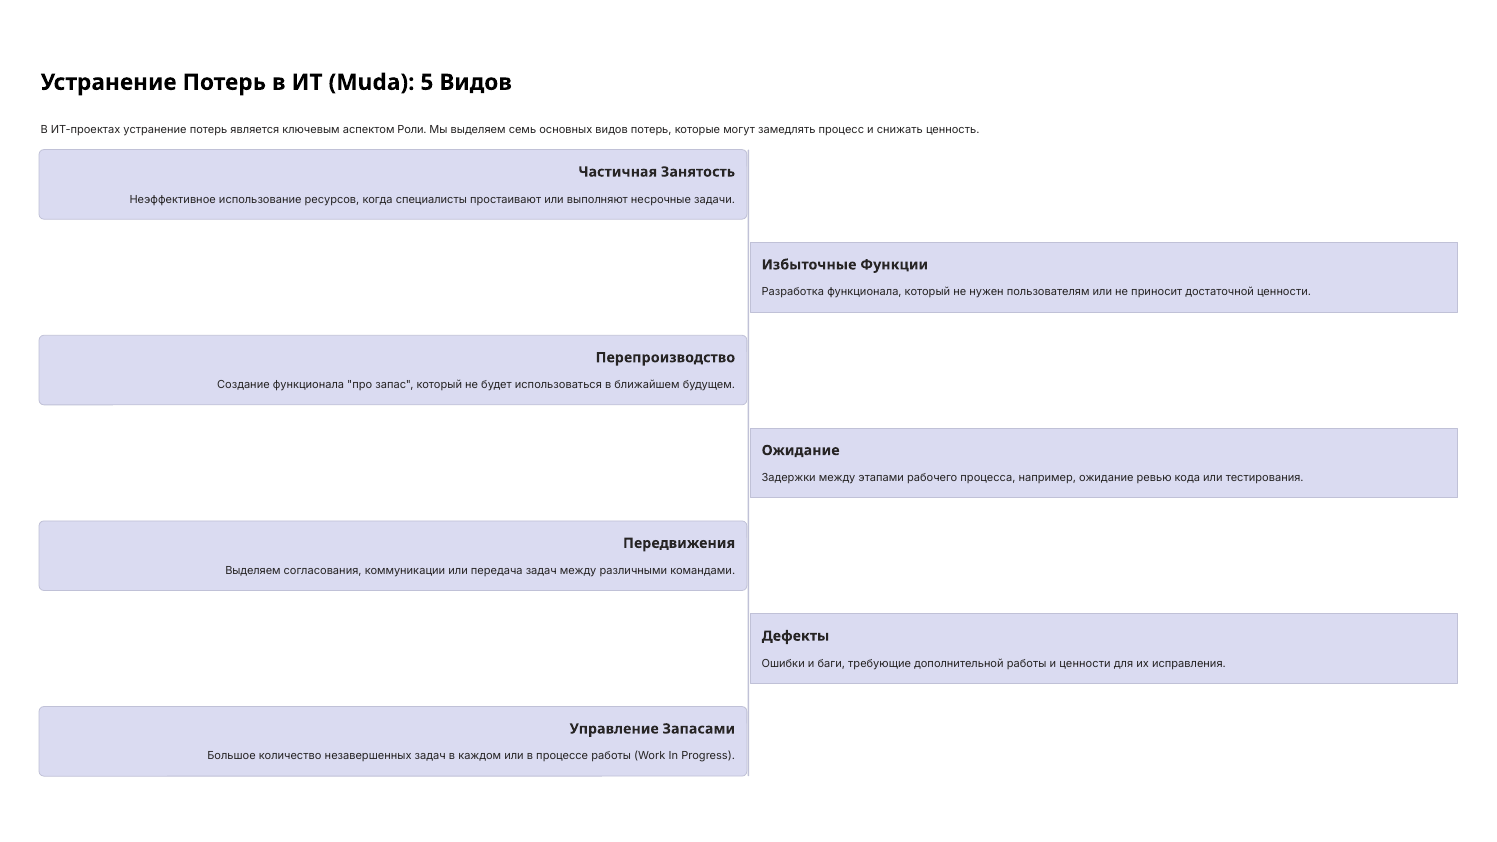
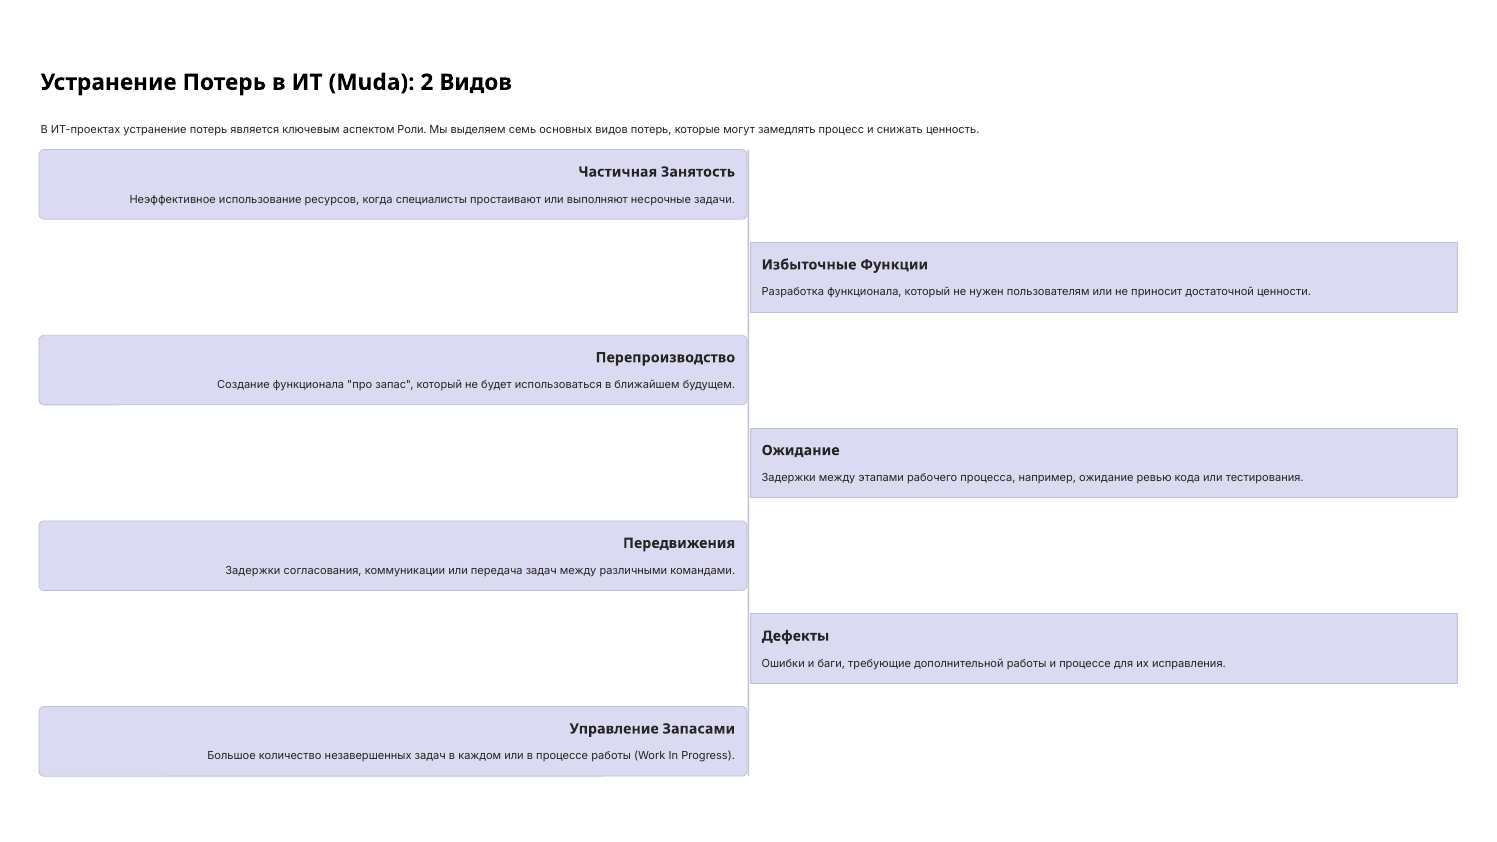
5: 5 -> 2
Выделяем at (253, 571): Выделяем -> Задержки
и ценности: ценности -> процессе
